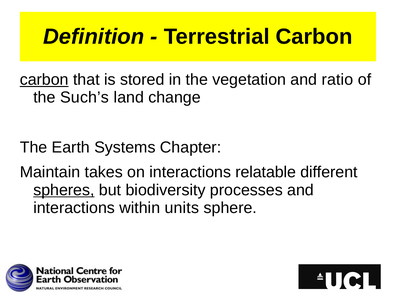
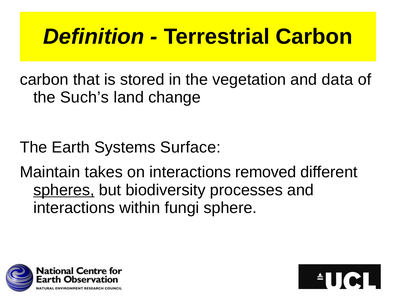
carbon at (44, 80) underline: present -> none
ratio: ratio -> data
Chapter: Chapter -> Surface
relatable: relatable -> removed
units: units -> fungi
